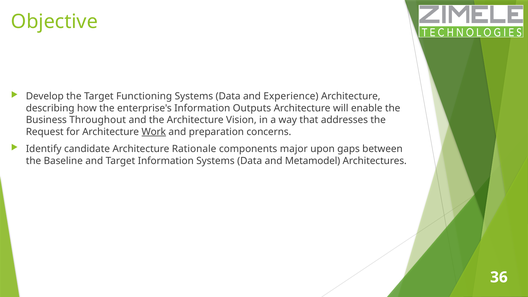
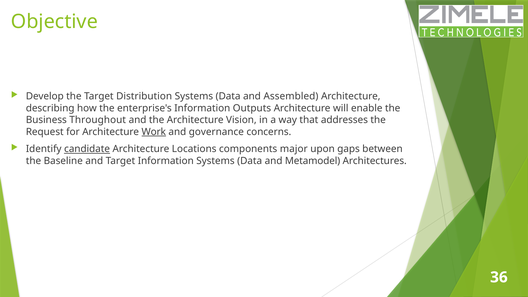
Functioning: Functioning -> Distribution
Experience: Experience -> Assembled
preparation: preparation -> governance
candidate underline: none -> present
Rationale: Rationale -> Locations
